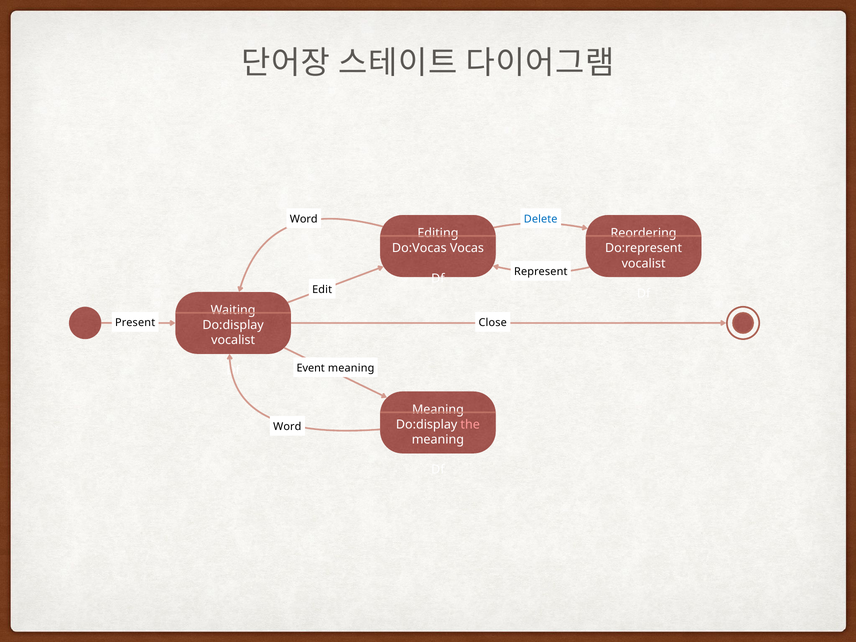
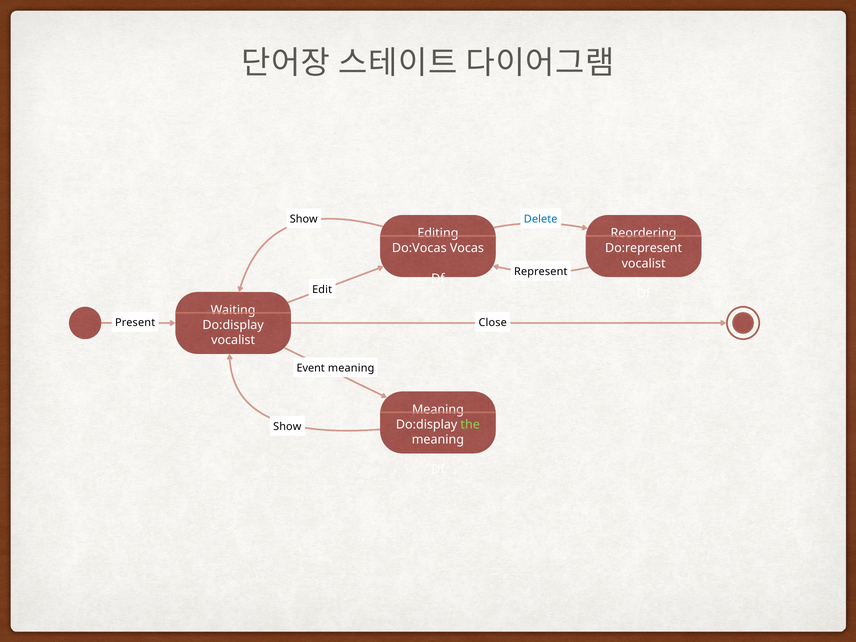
Word at (304, 219): Word -> Show
the colour: pink -> light green
Word at (287, 427): Word -> Show
